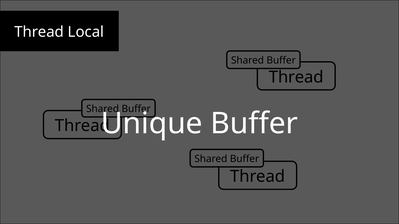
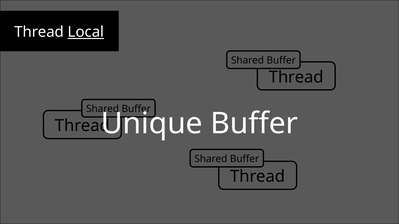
Local underline: none -> present
